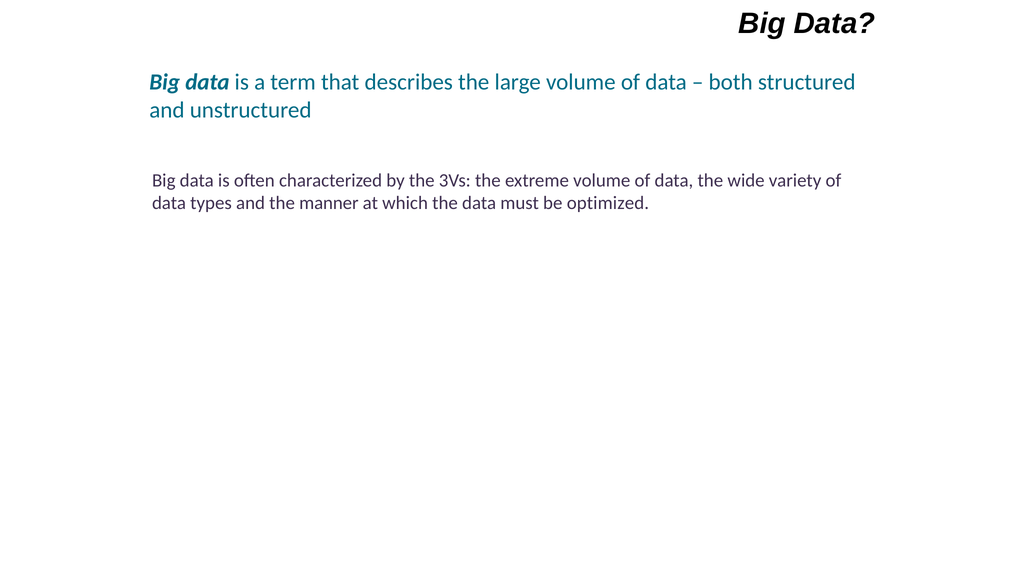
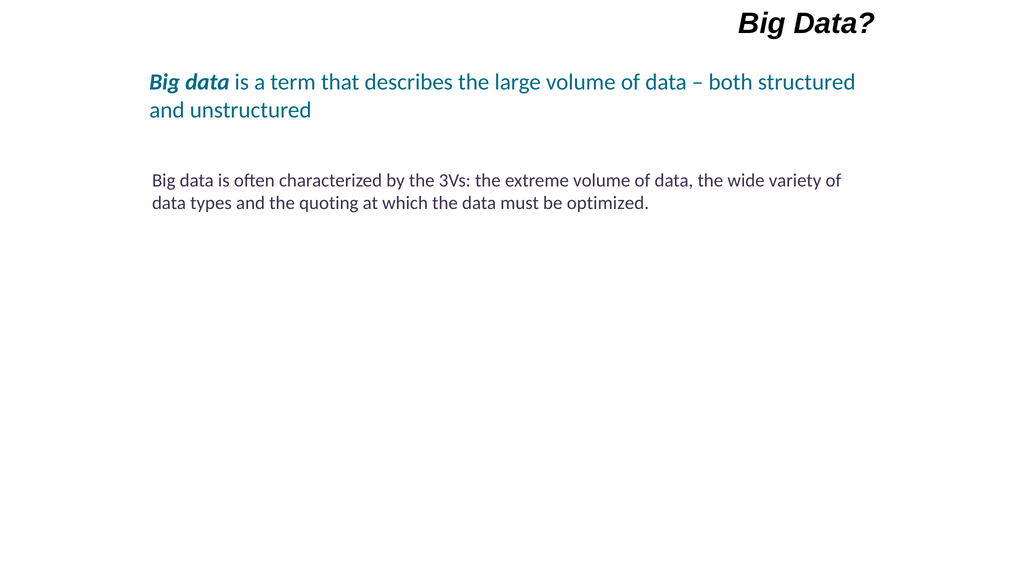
manner: manner -> quoting
